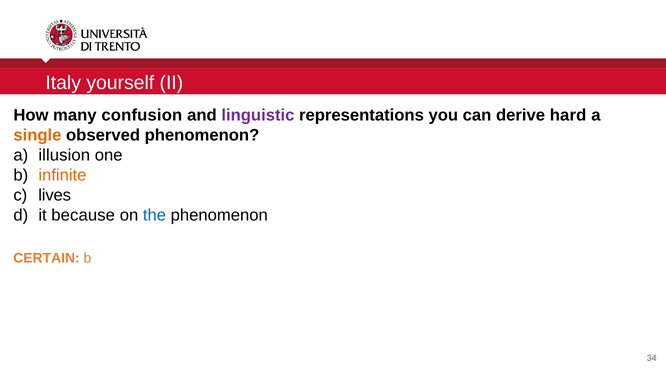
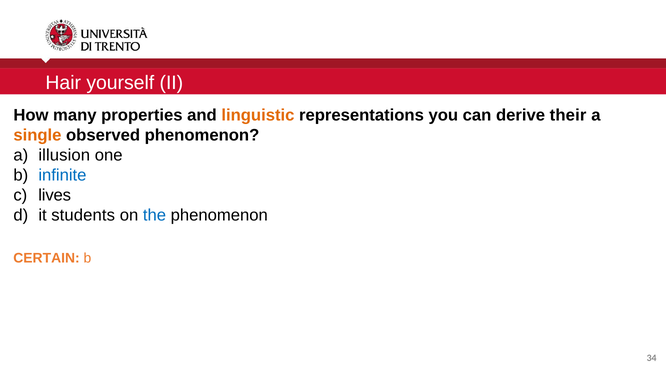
Italy: Italy -> Hair
confusion: confusion -> properties
linguistic colour: purple -> orange
hard: hard -> their
infinite colour: orange -> blue
because: because -> students
